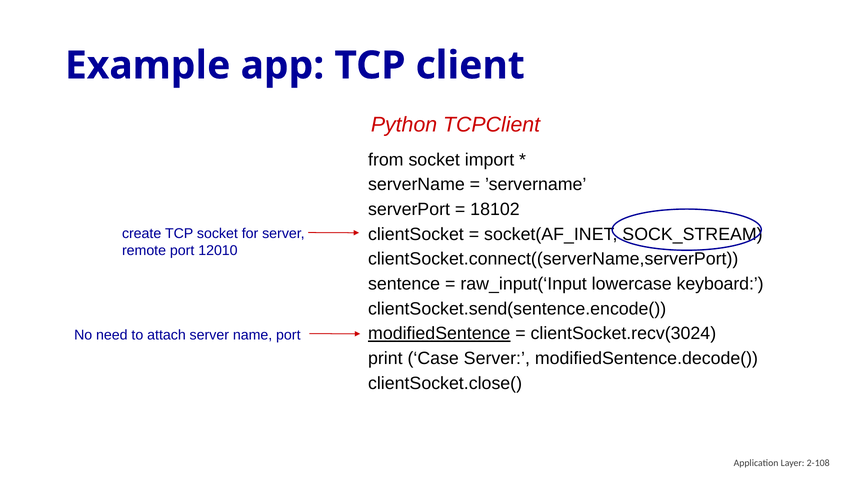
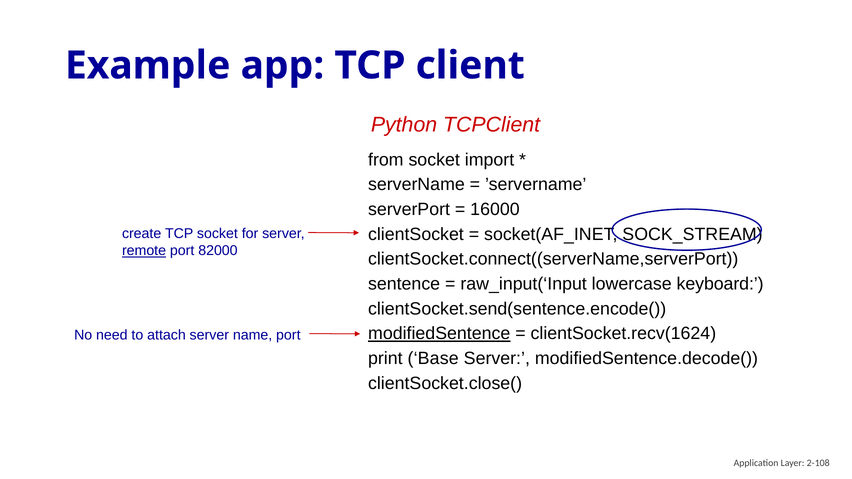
18102: 18102 -> 16000
remote underline: none -> present
12010: 12010 -> 82000
clientSocket.recv(3024: clientSocket.recv(3024 -> clientSocket.recv(1624
Case: Case -> Base
